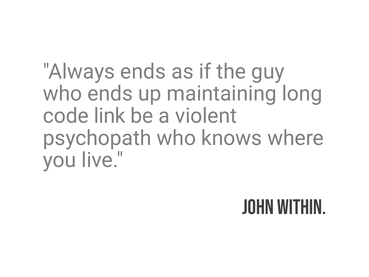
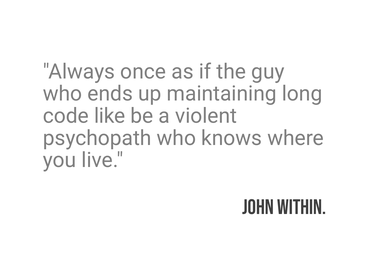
Always ends: ends -> once
link: link -> like
